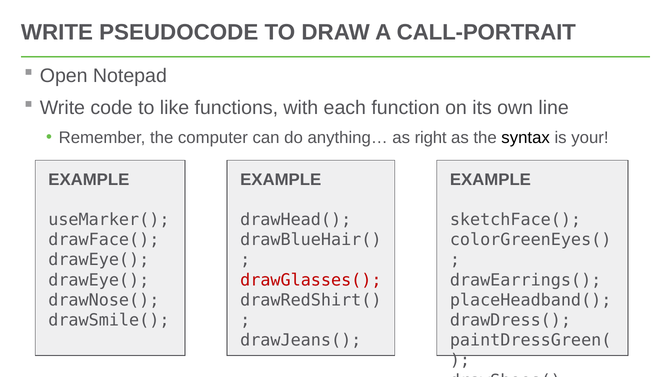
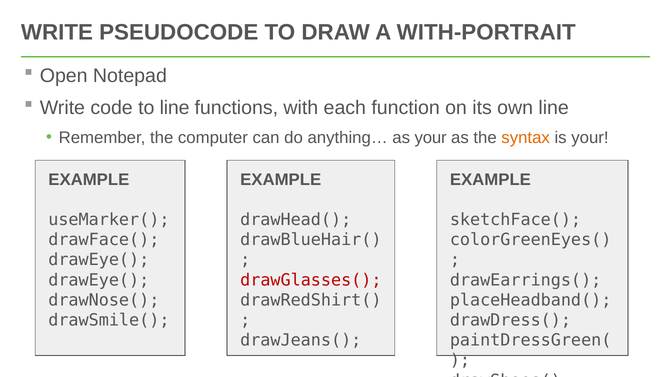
CALL-PORTRAIT: CALL-PORTRAIT -> WITH-PORTRAIT
to like: like -> line
as right: right -> your
syntax colour: black -> orange
